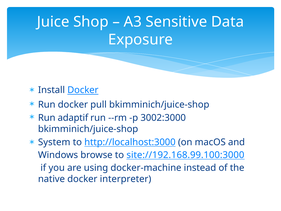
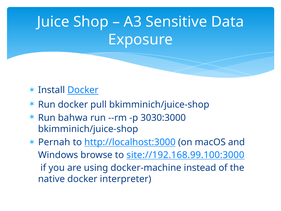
adaptif: adaptif -> bahwa
3002:3000: 3002:3000 -> 3030:3000
System: System -> Pernah
